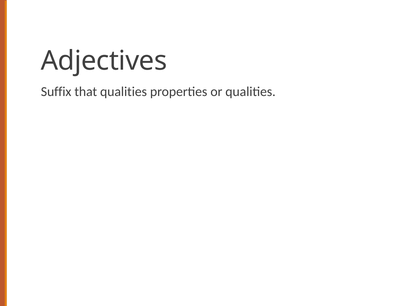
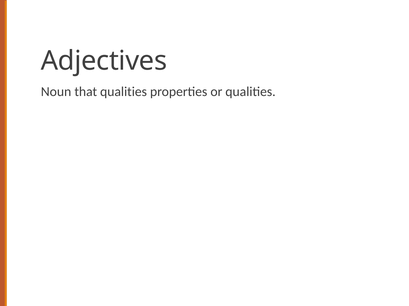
Suffix: Suffix -> Noun
